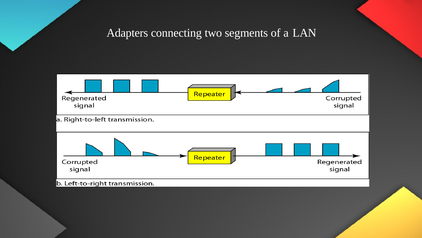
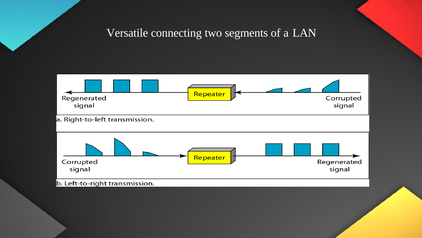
Adapters: Adapters -> Versatile
